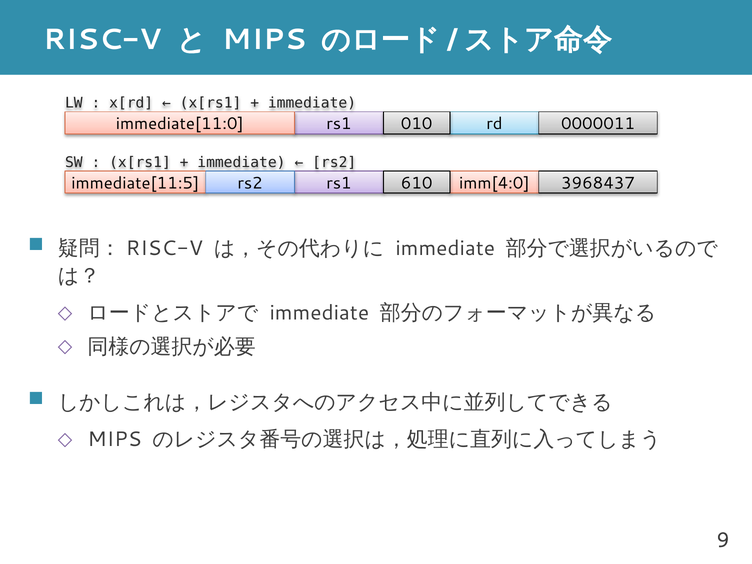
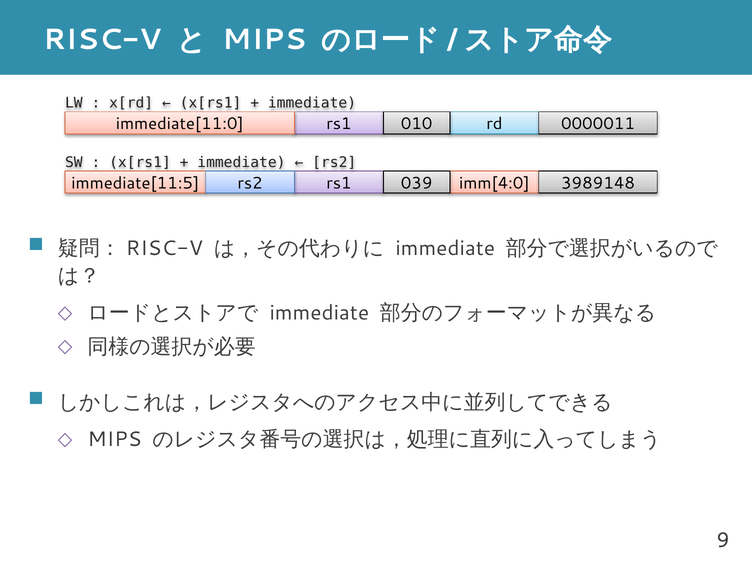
610: 610 -> 039
3968437: 3968437 -> 3989148
